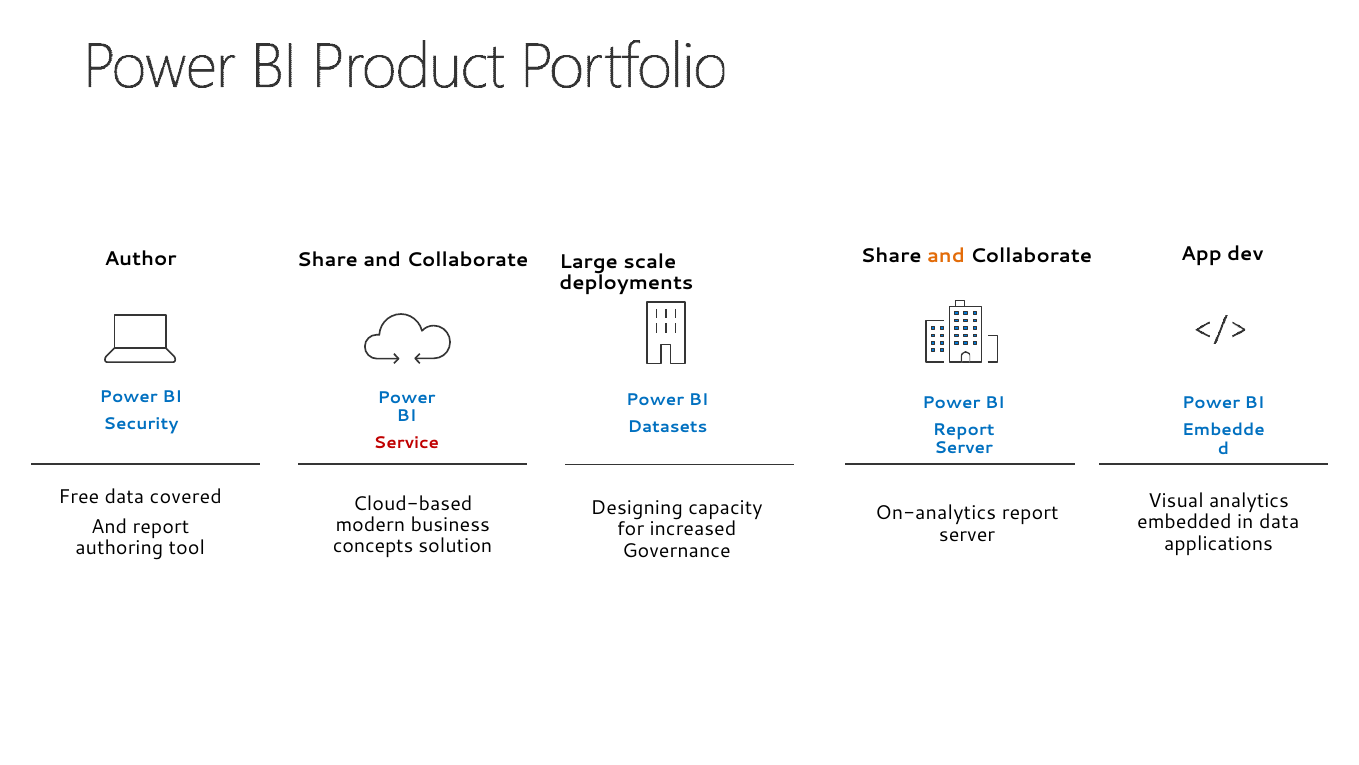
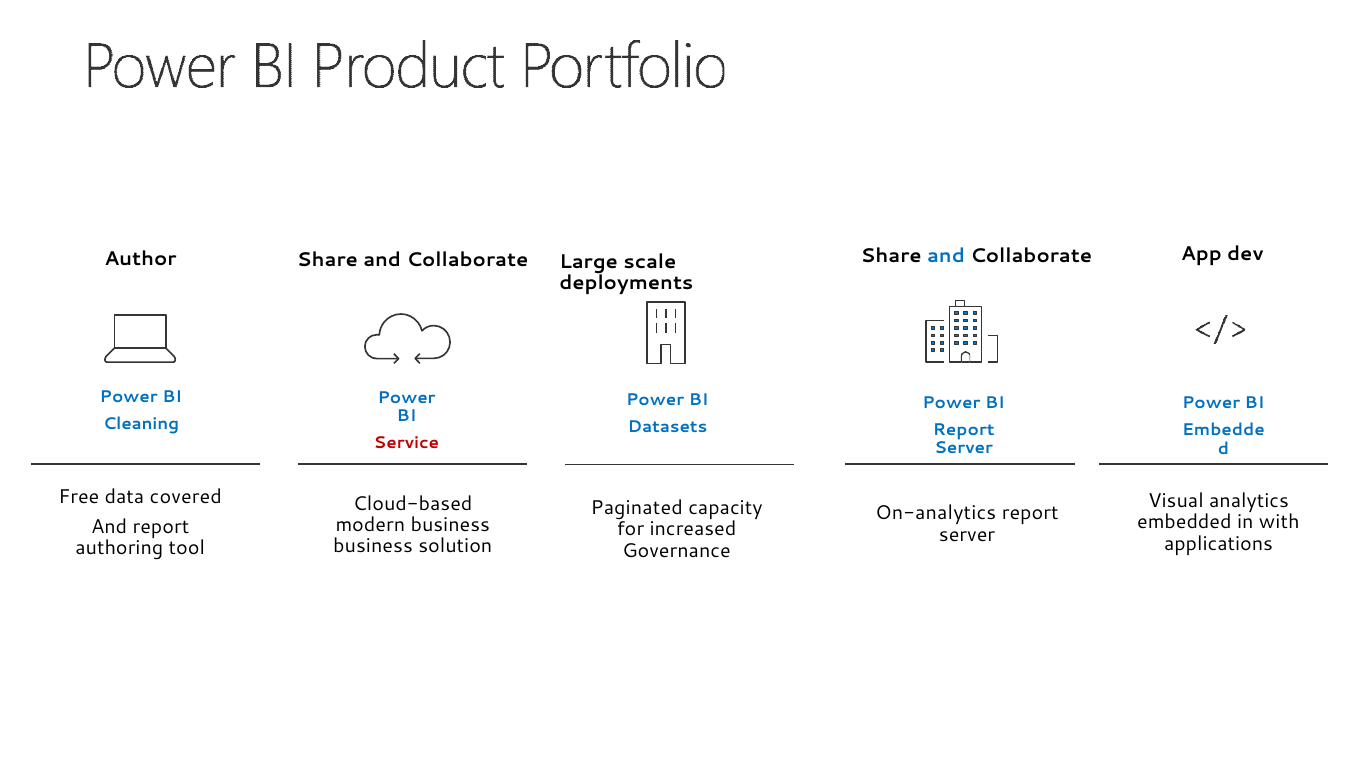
and at (946, 256) colour: orange -> blue
Security: Security -> Cleaning
Designing: Designing -> Paginated
in data: data -> with
concepts at (373, 546): concepts -> business
